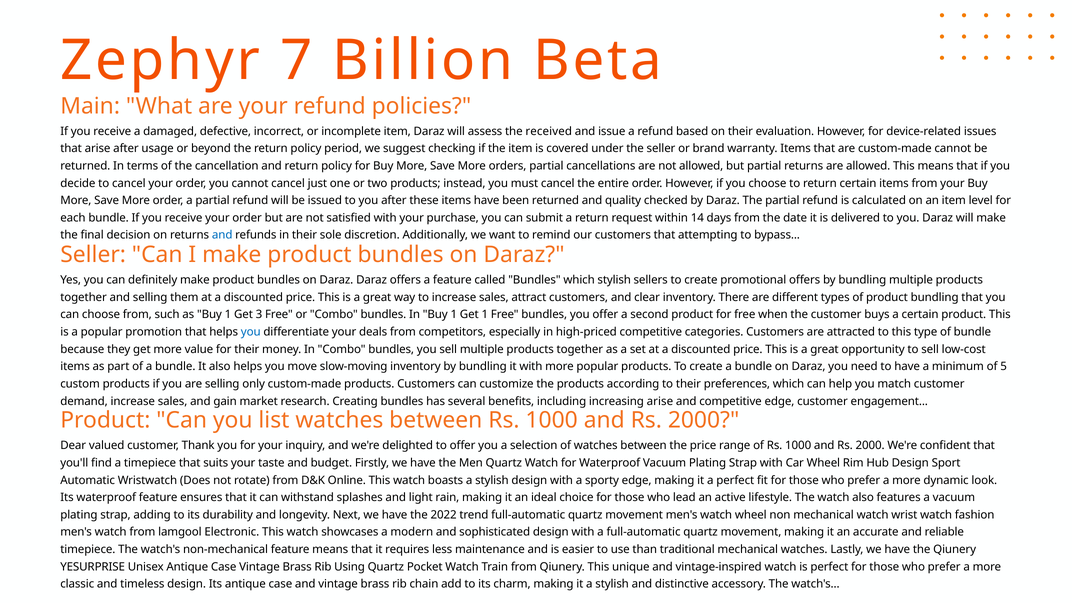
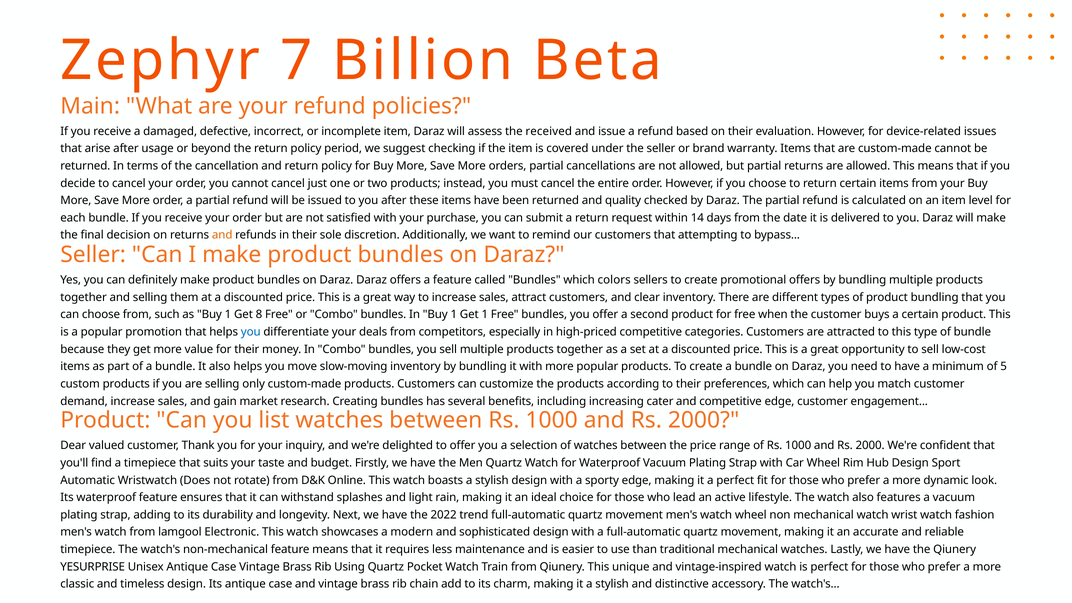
and at (222, 235) colour: blue -> orange
which stylish: stylish -> colors
3: 3 -> 8
increasing arise: arise -> cater
